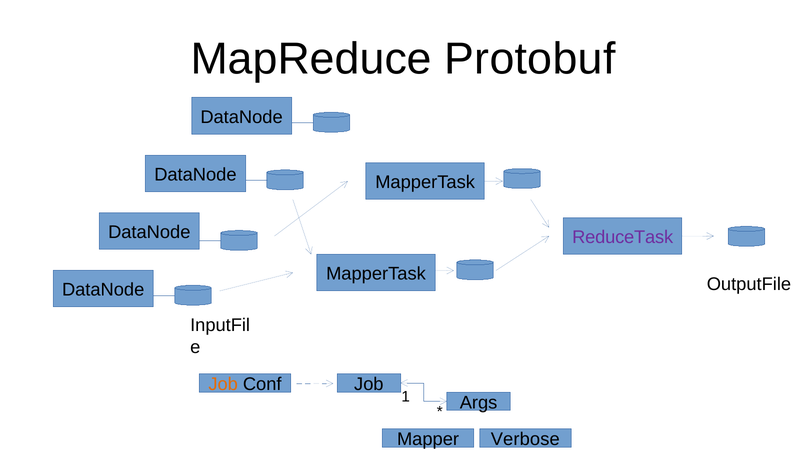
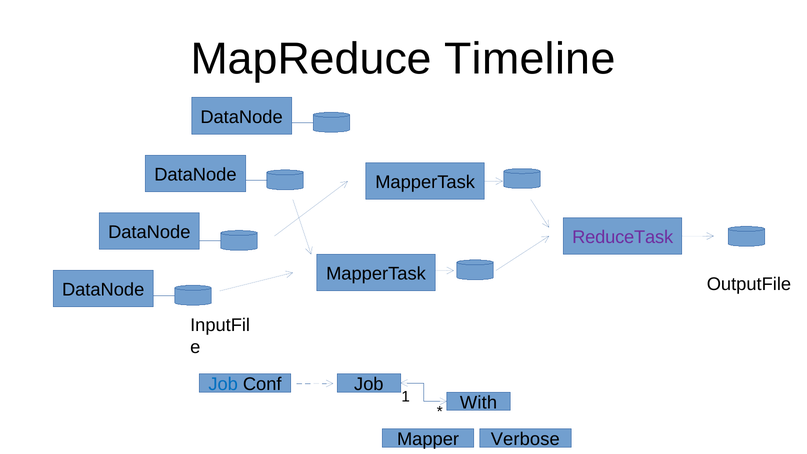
Protobuf: Protobuf -> Timeline
Job at (223, 384) colour: orange -> blue
Args: Args -> With
